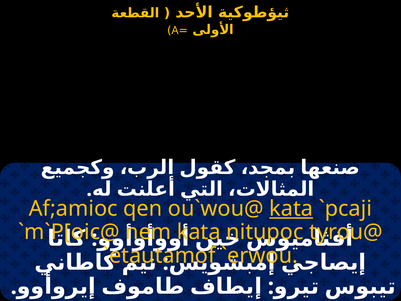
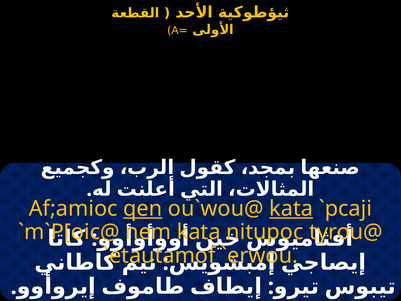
qen underline: none -> present
